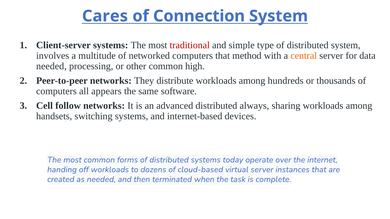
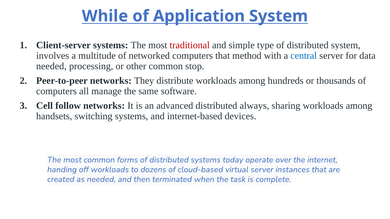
Cares: Cares -> While
Connection: Connection -> Application
central colour: orange -> blue
high: high -> stop
appears: appears -> manage
